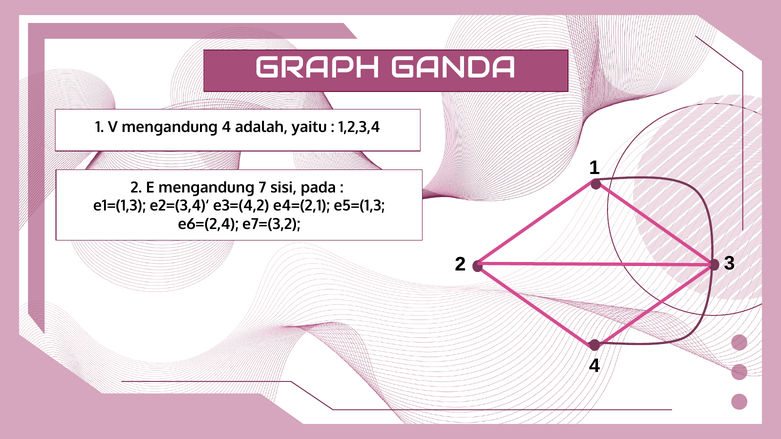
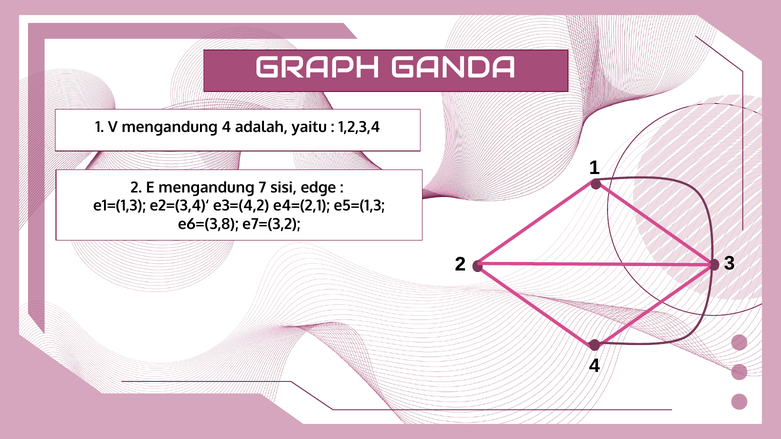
pada: pada -> edge
e6=(2,4: e6=(2,4 -> e6=(3,8
